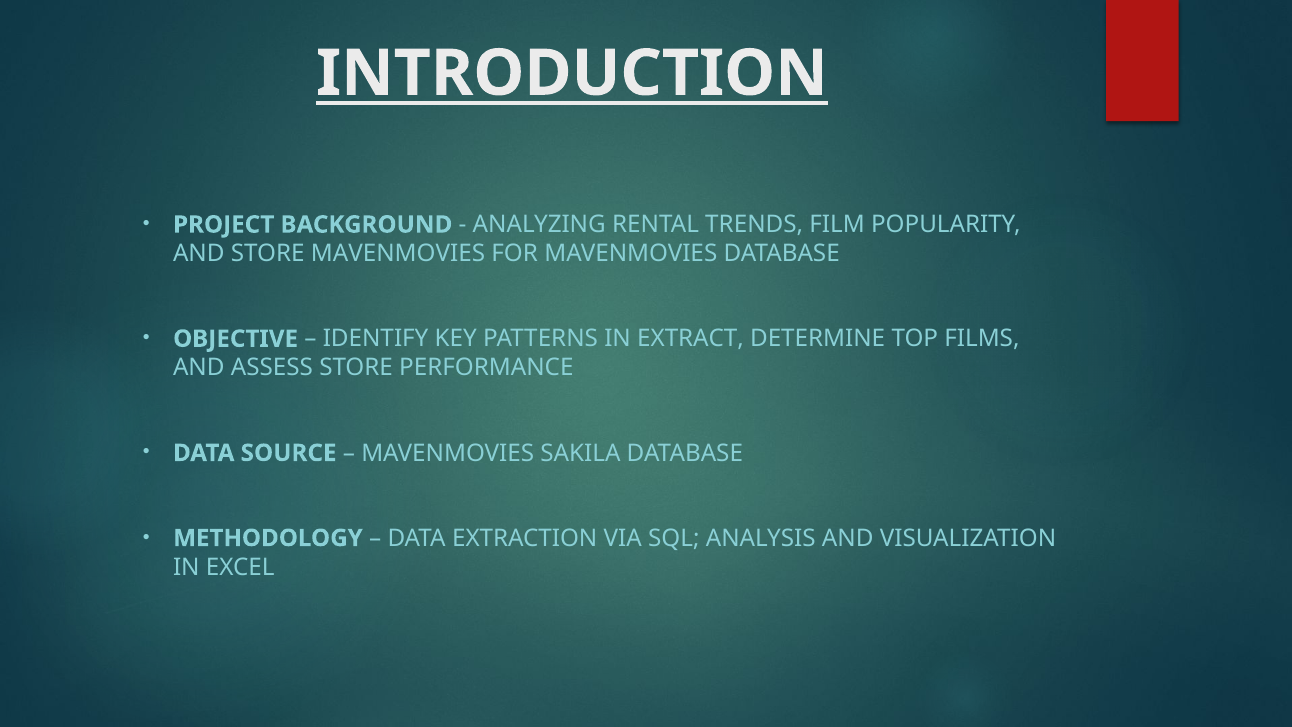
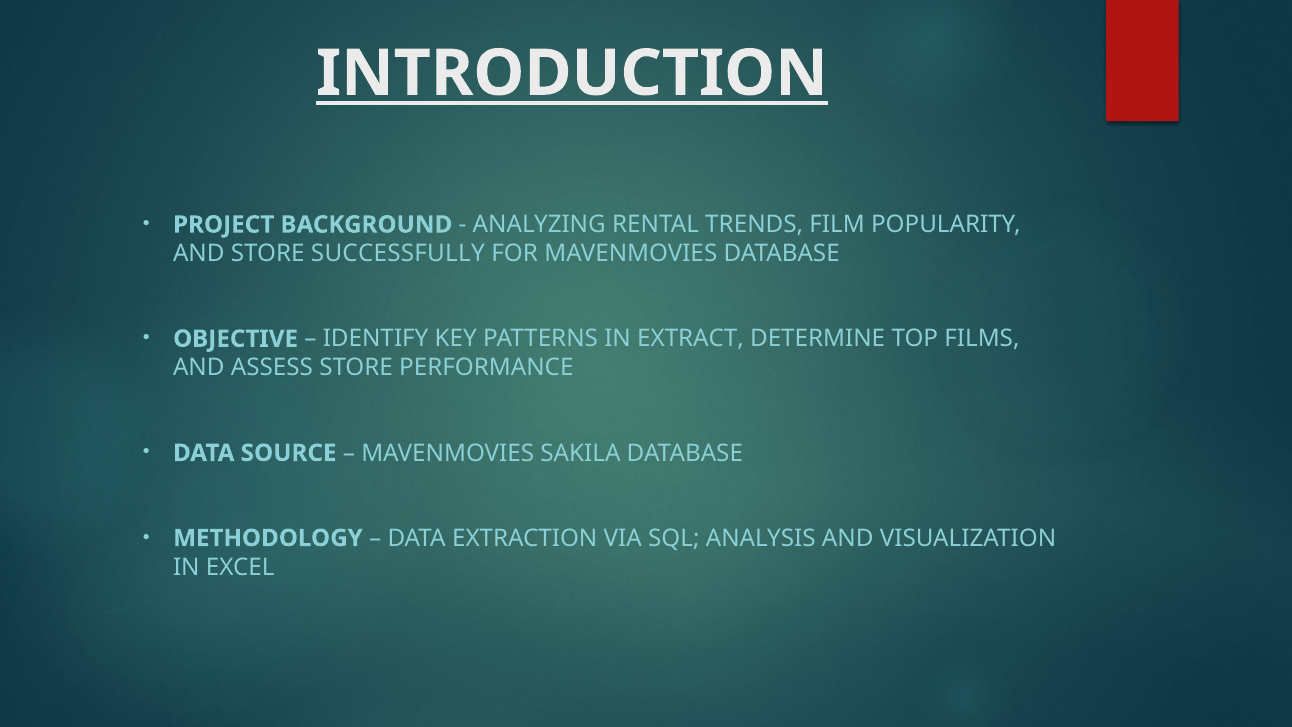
STORE MAVENMOVIES: MAVENMOVIES -> SUCCESSFULLY
